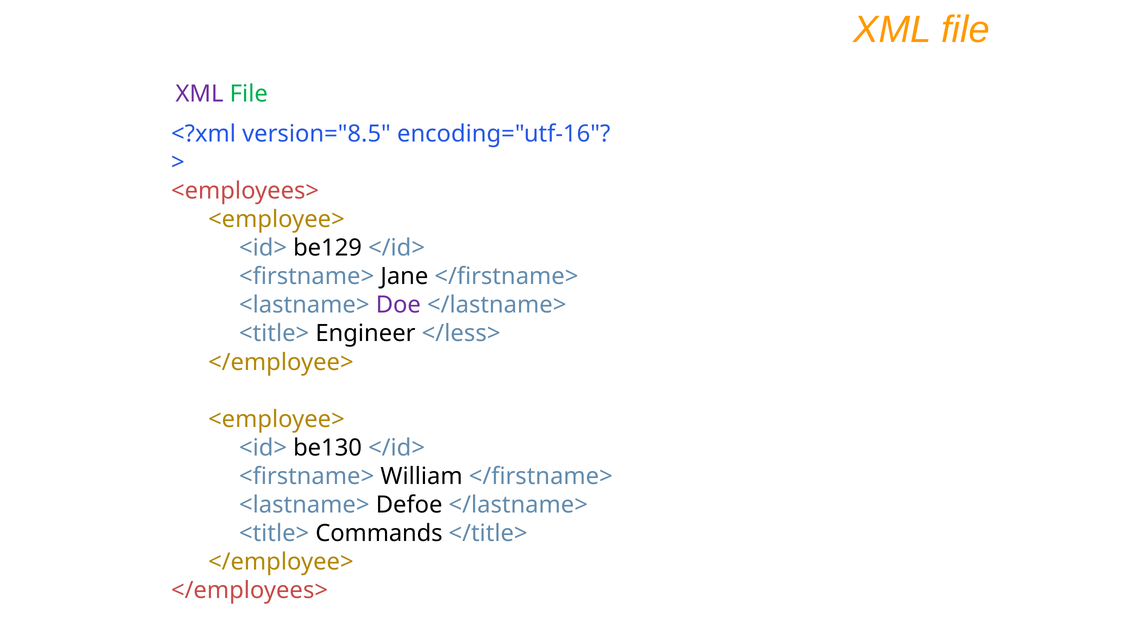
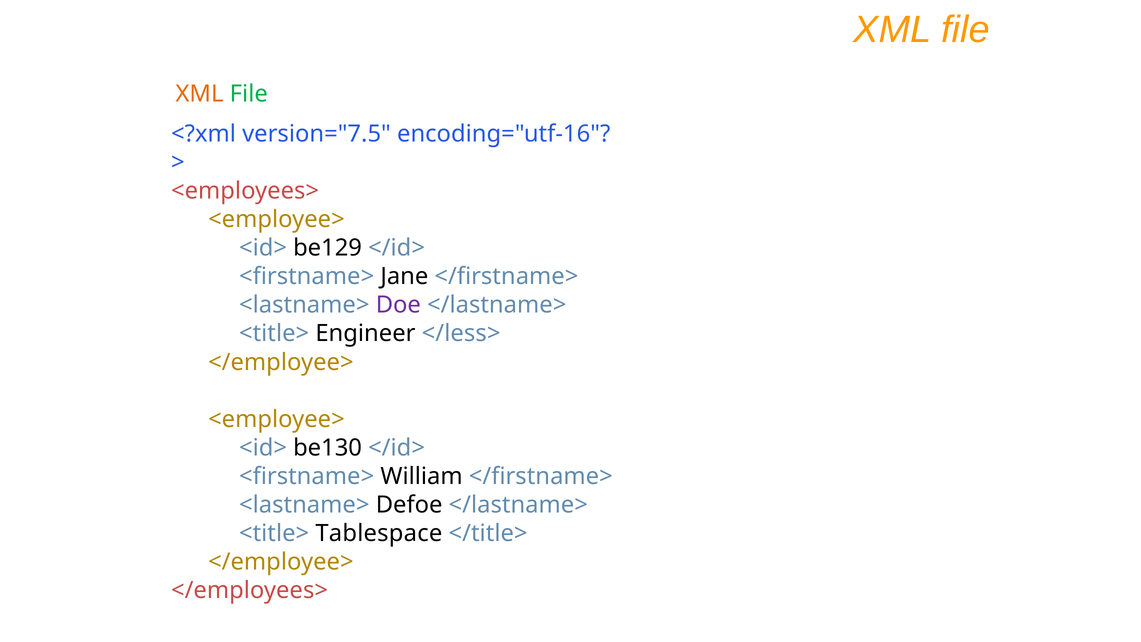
XML at (200, 94) colour: purple -> orange
version="8.5: version="8.5 -> version="7.5
Commands: Commands -> Tablespace
